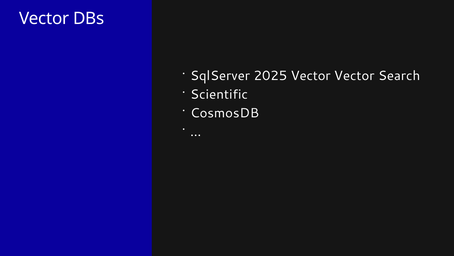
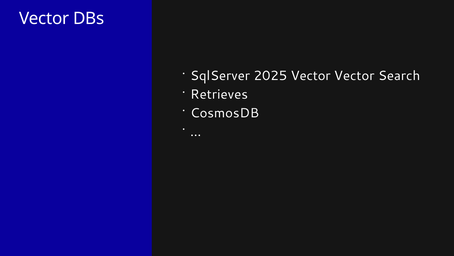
Scientific: Scientific -> Retrieves
